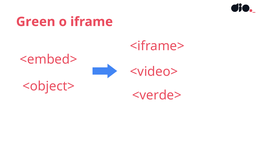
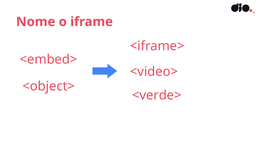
Green: Green -> Nome
